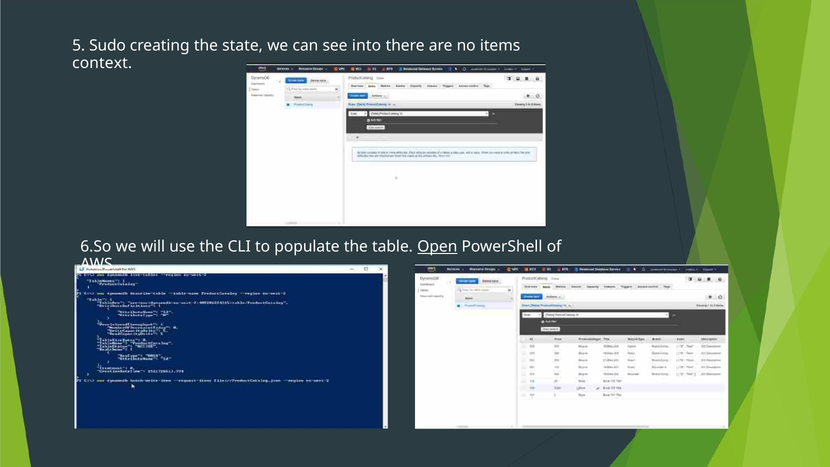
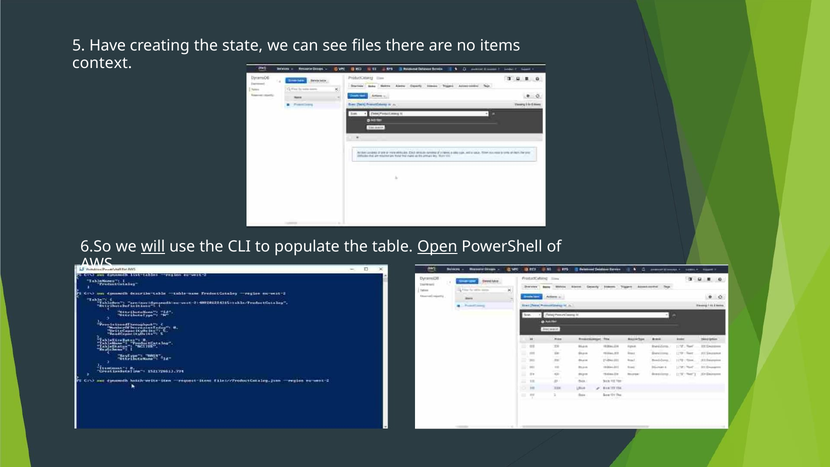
Sudo: Sudo -> Have
into: into -> files
will underline: none -> present
